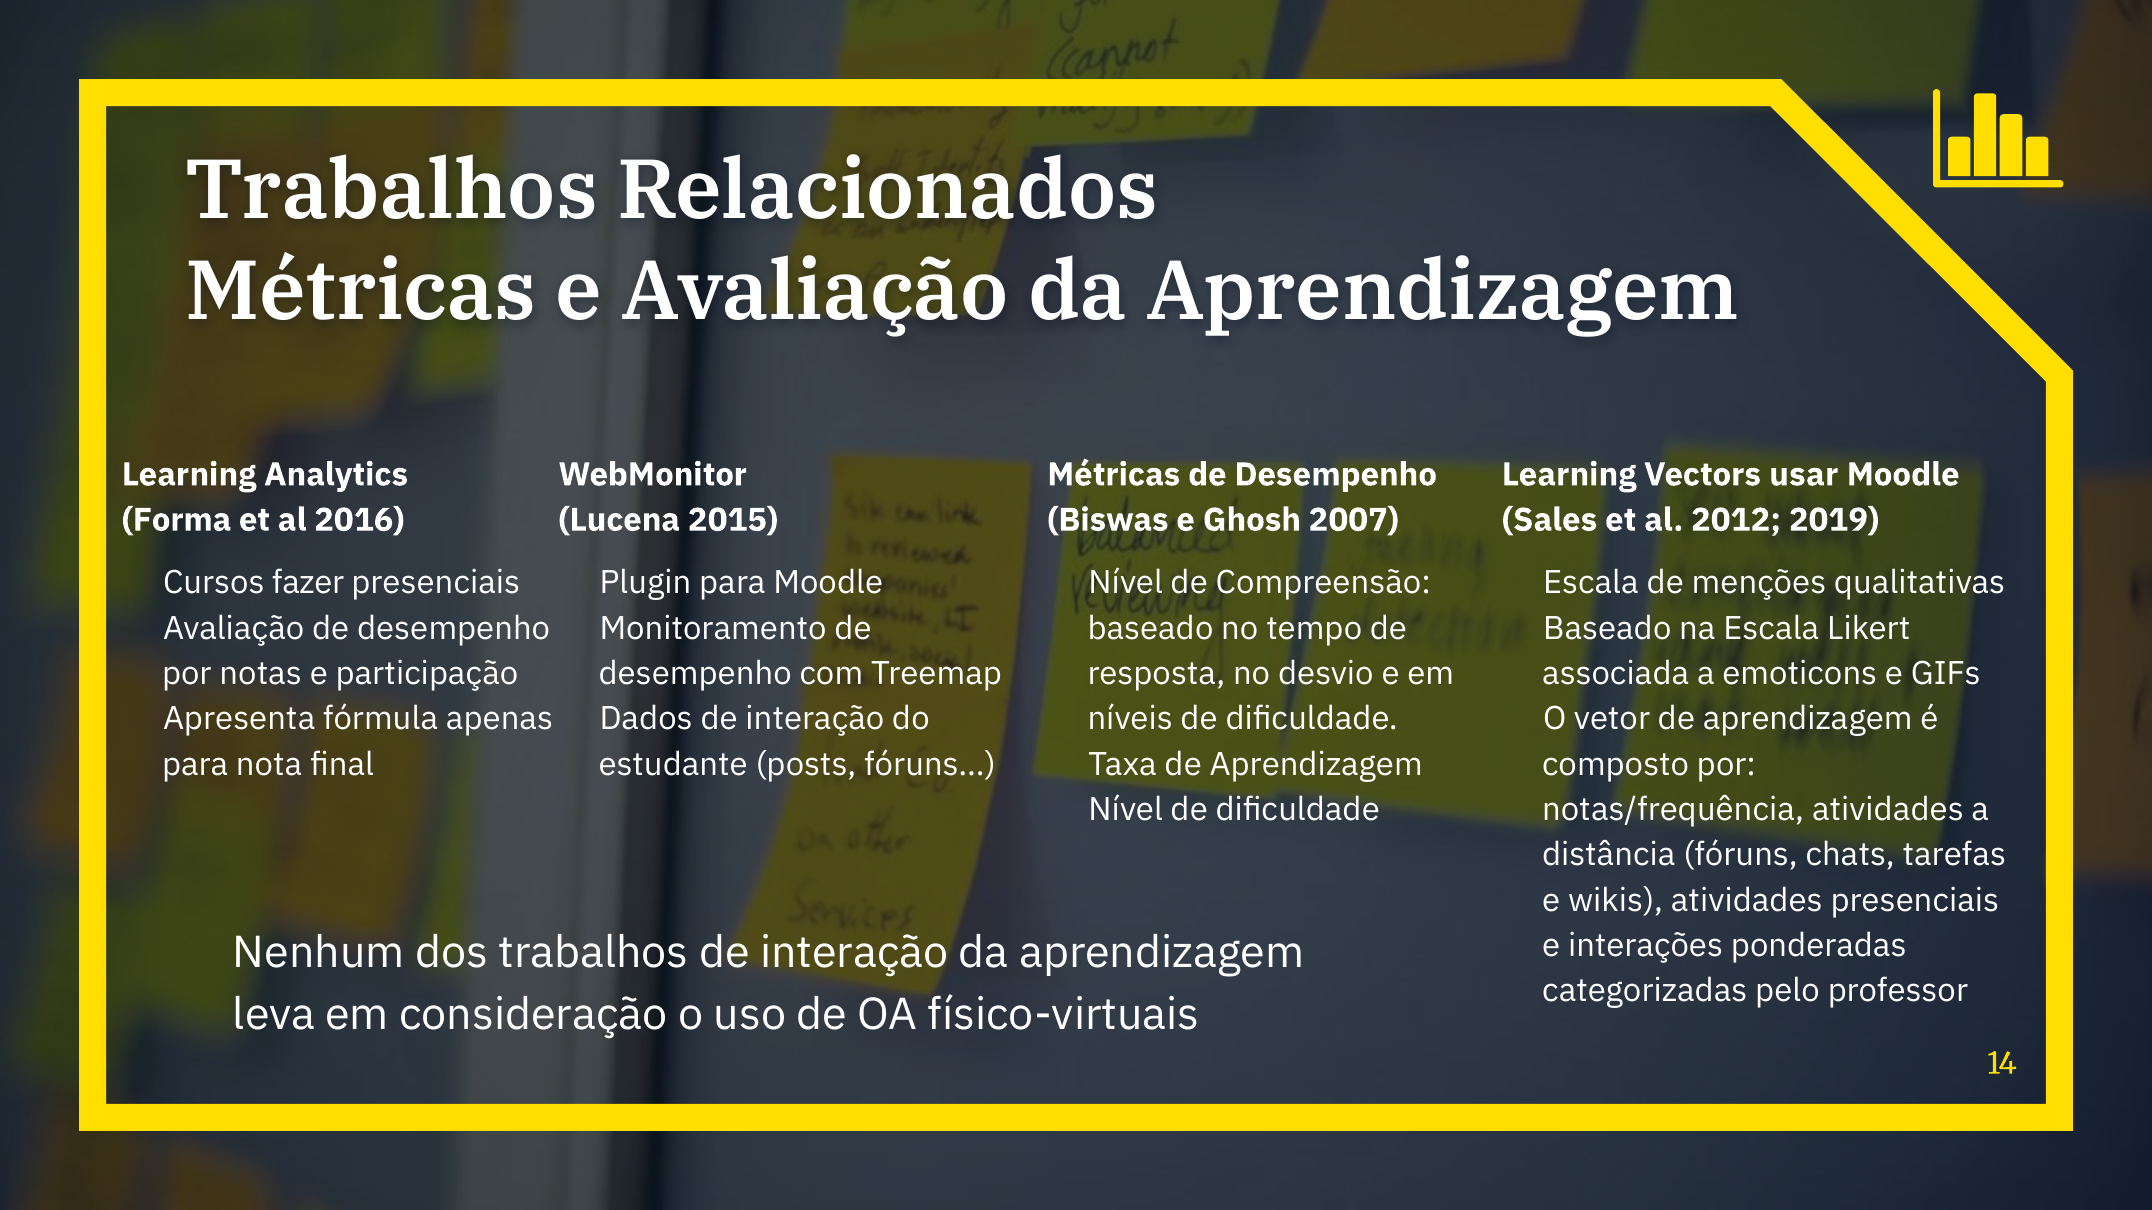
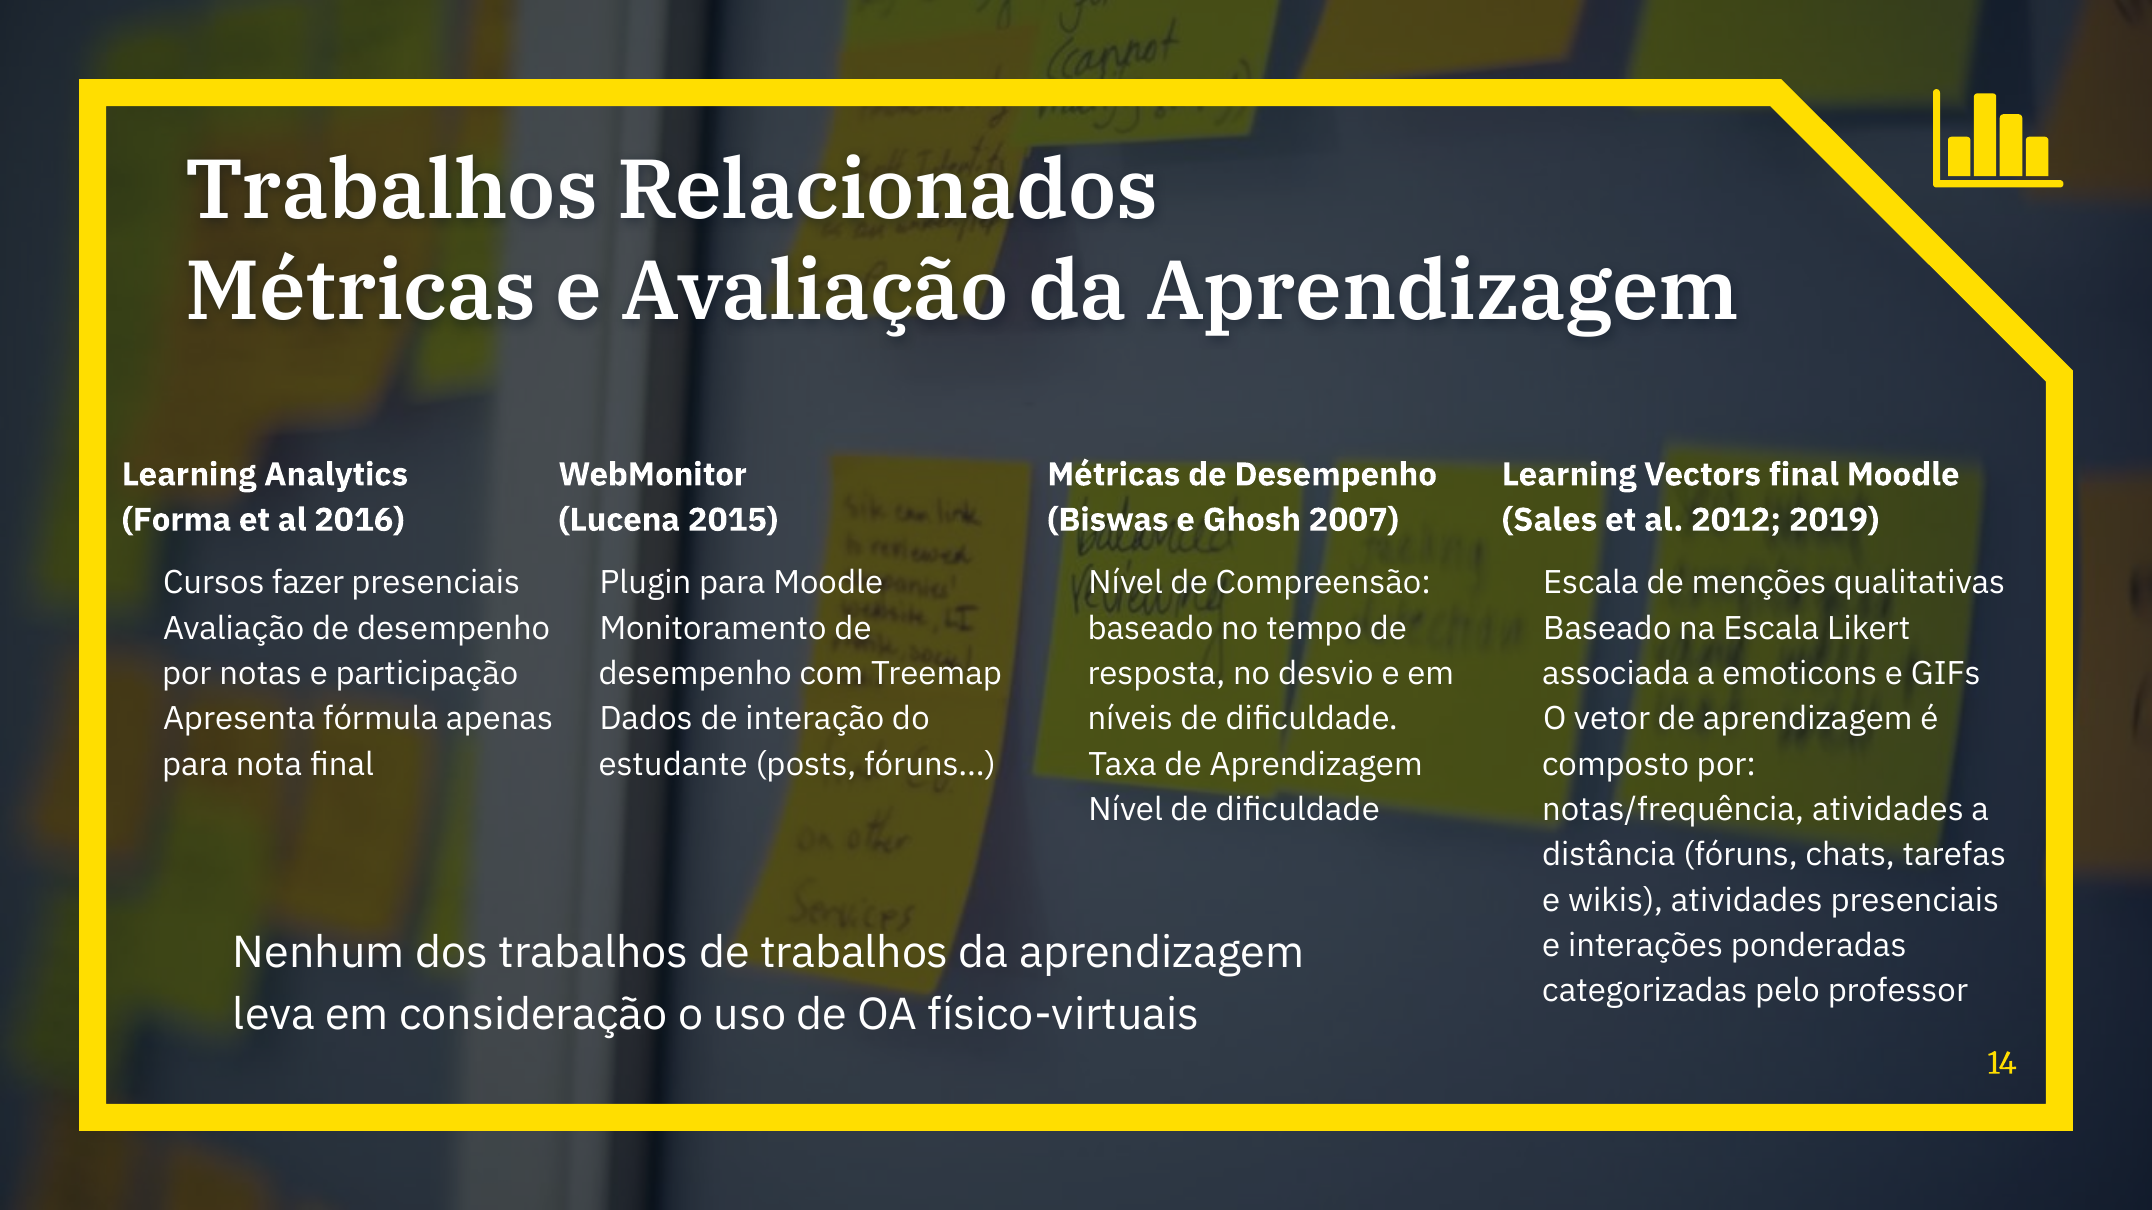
Vectors usar: usar -> final
trabalhos de interação: interação -> trabalhos
